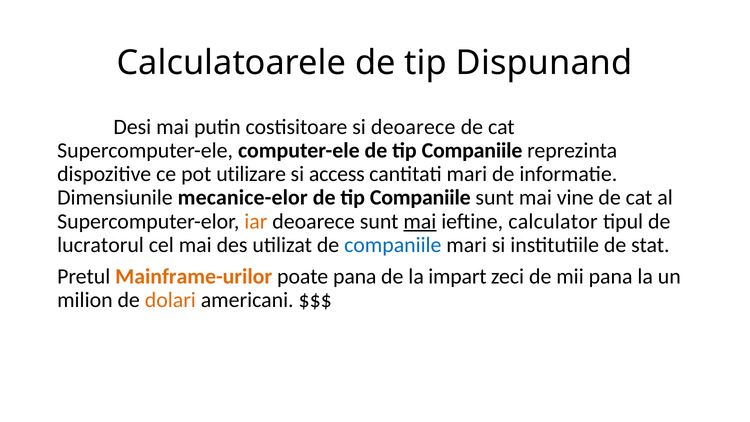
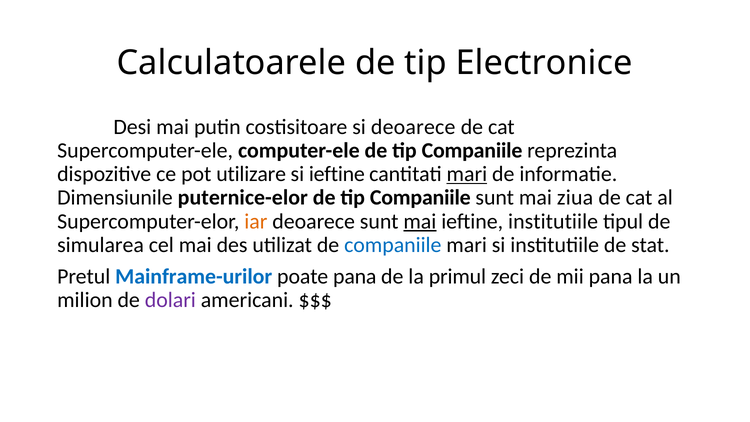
Dispunand: Dispunand -> Electronice
si access: access -> ieftine
mari at (467, 174) underline: none -> present
mecanice-elor: mecanice-elor -> puternice-elor
vine: vine -> ziua
ieftine calculator: calculator -> institutiile
lucratorul: lucratorul -> simularea
Mainframe-urilor colour: orange -> blue
impart: impart -> primul
dolari colour: orange -> purple
